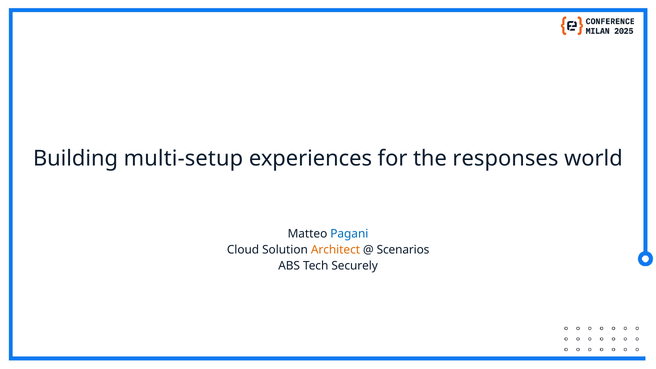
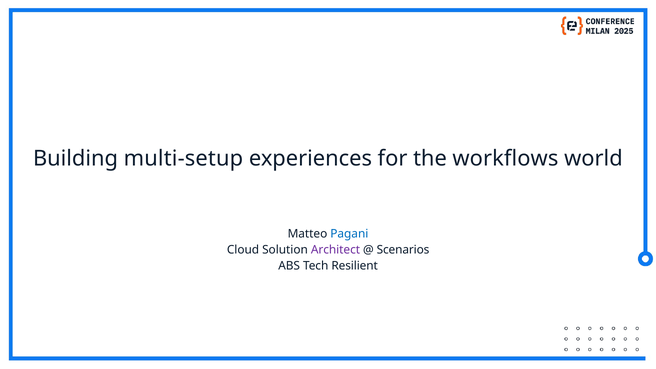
responses: responses -> workflows
Architect colour: orange -> purple
Securely: Securely -> Resilient
